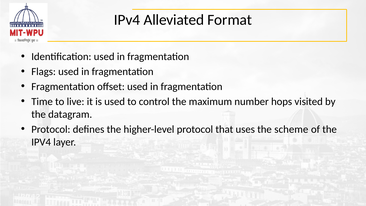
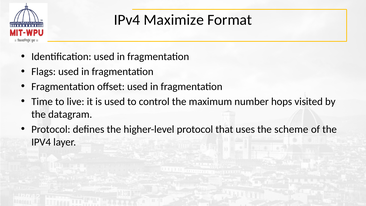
Alleviated: Alleviated -> Maximize
